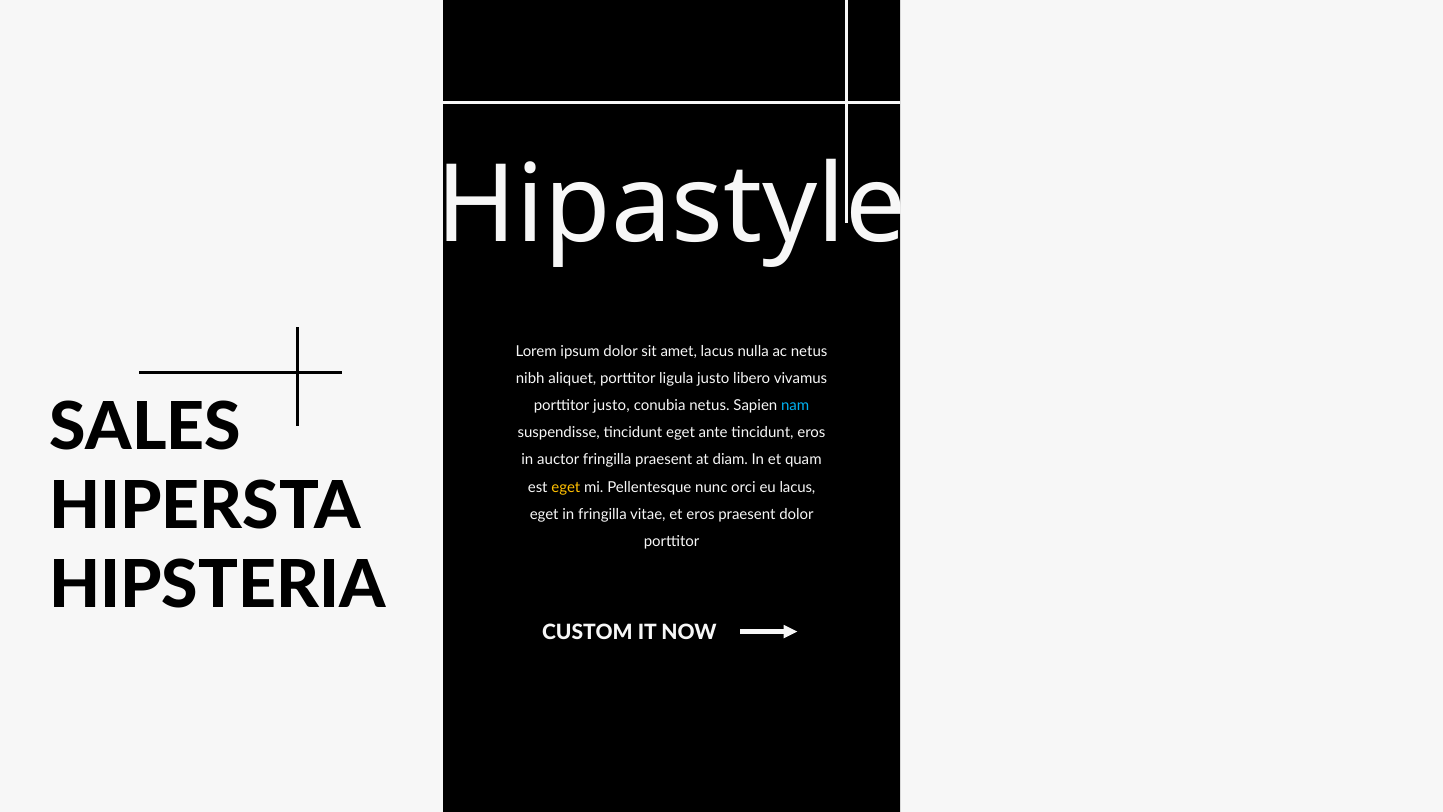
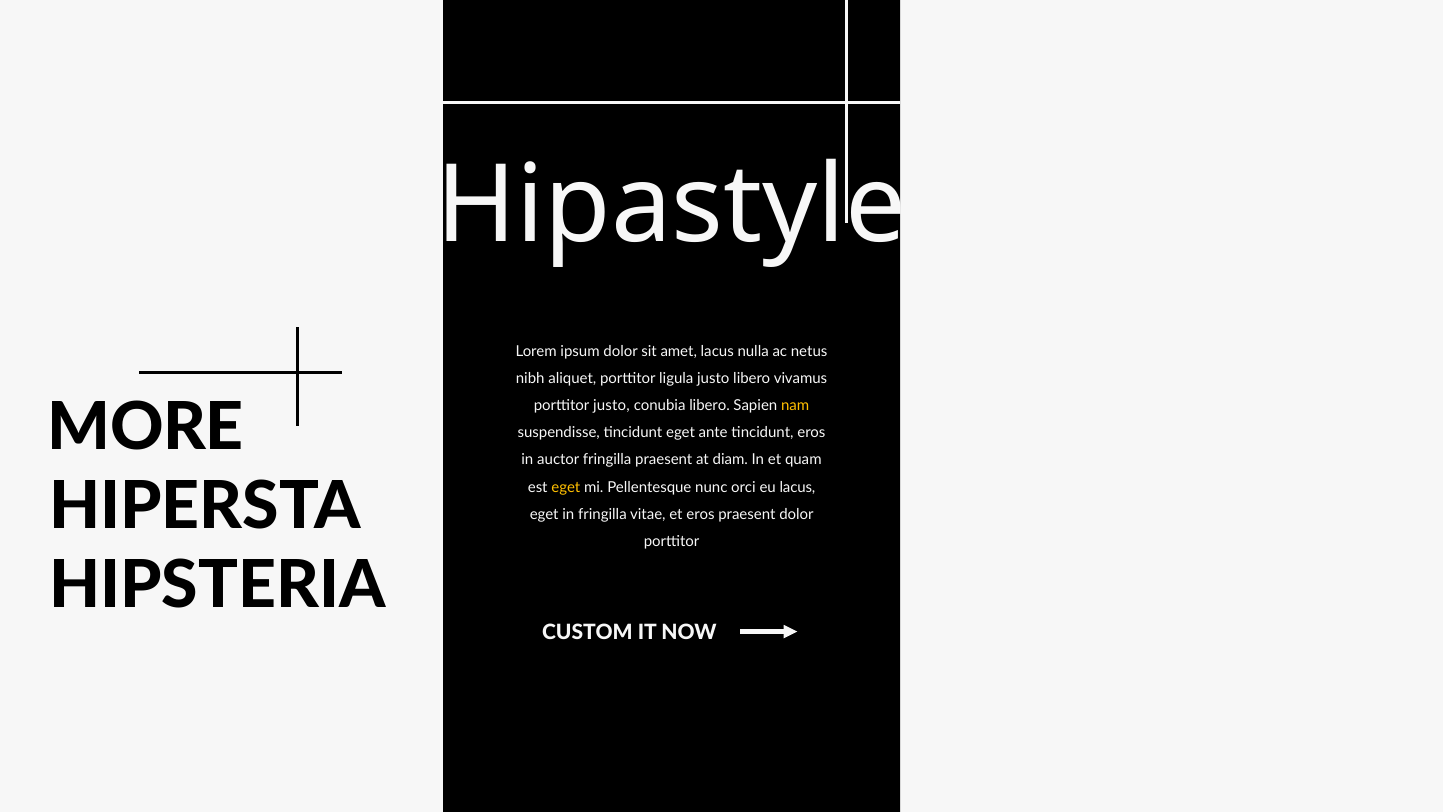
conubia netus: netus -> libero
nam colour: light blue -> yellow
SALES: SALES -> MORE
